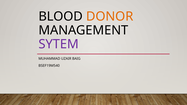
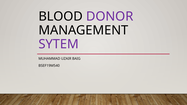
DONOR colour: orange -> purple
